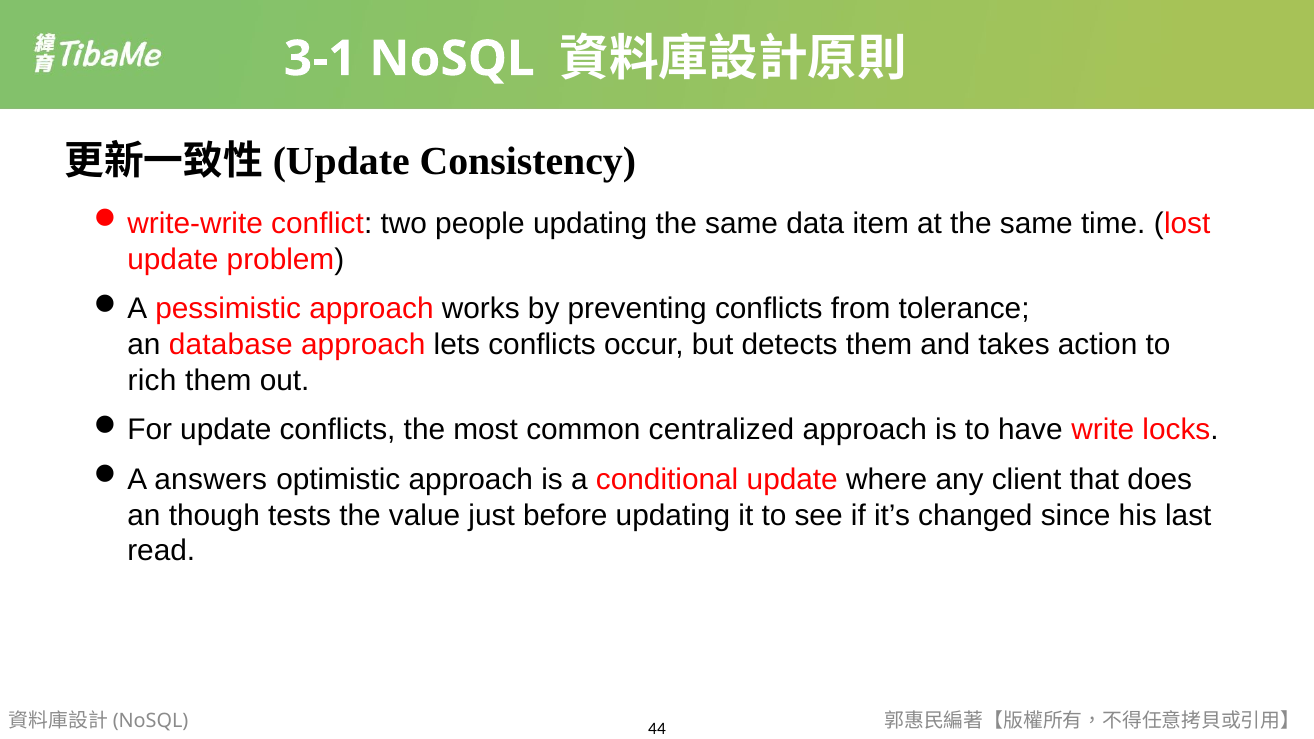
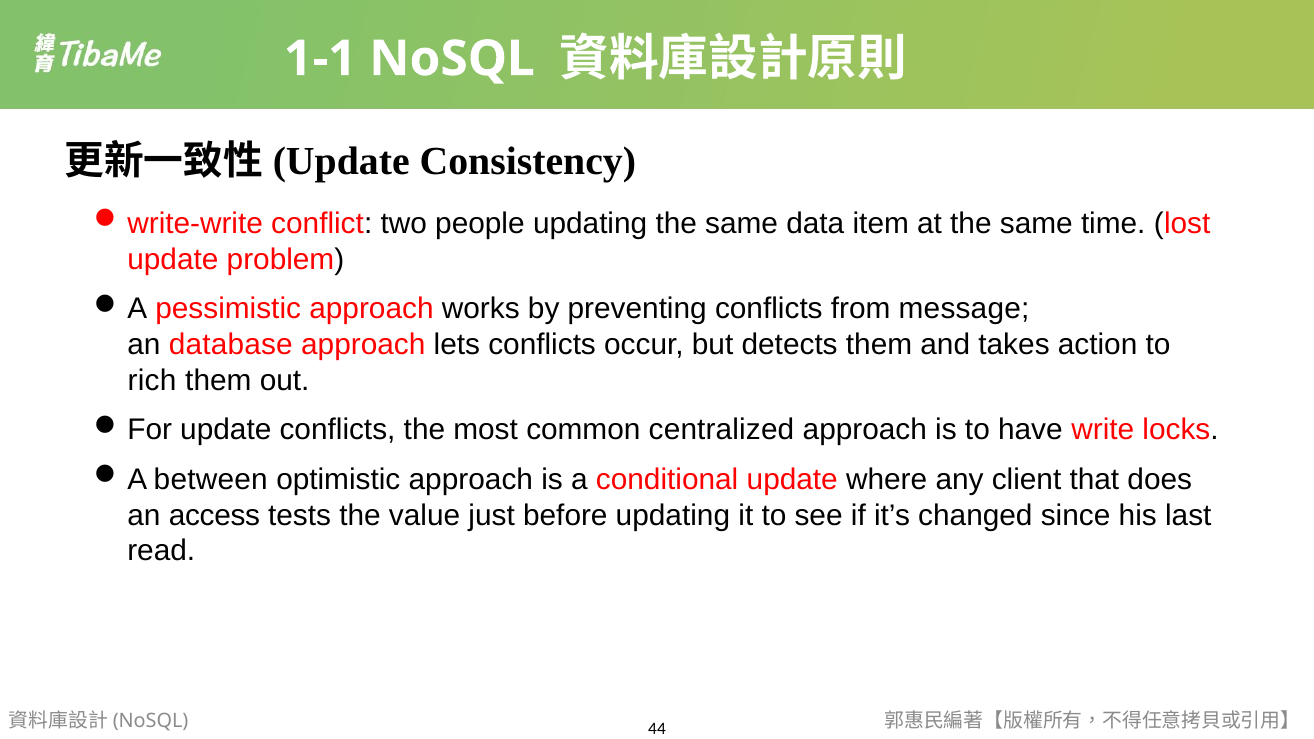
3-1: 3-1 -> 1-1
tolerance: tolerance -> message
answers: answers -> between
though: though -> access
